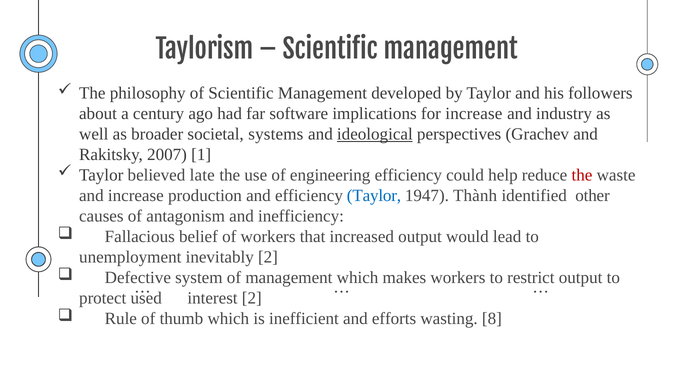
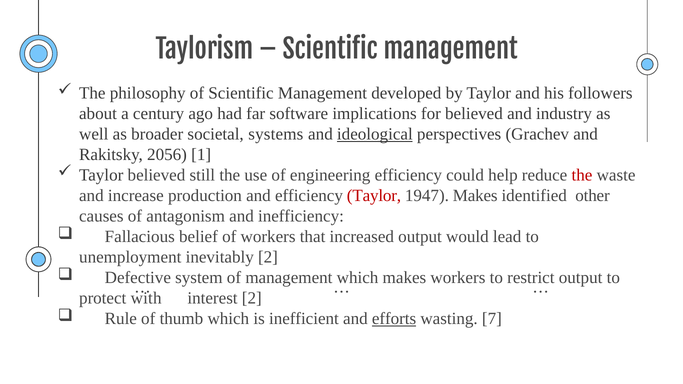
for increase: increase -> believed
2007: 2007 -> 2056
late: late -> still
Taylor at (374, 196) colour: blue -> red
1947 Thành: Thành -> Makes
used: used -> with
efforts underline: none -> present
8: 8 -> 7
